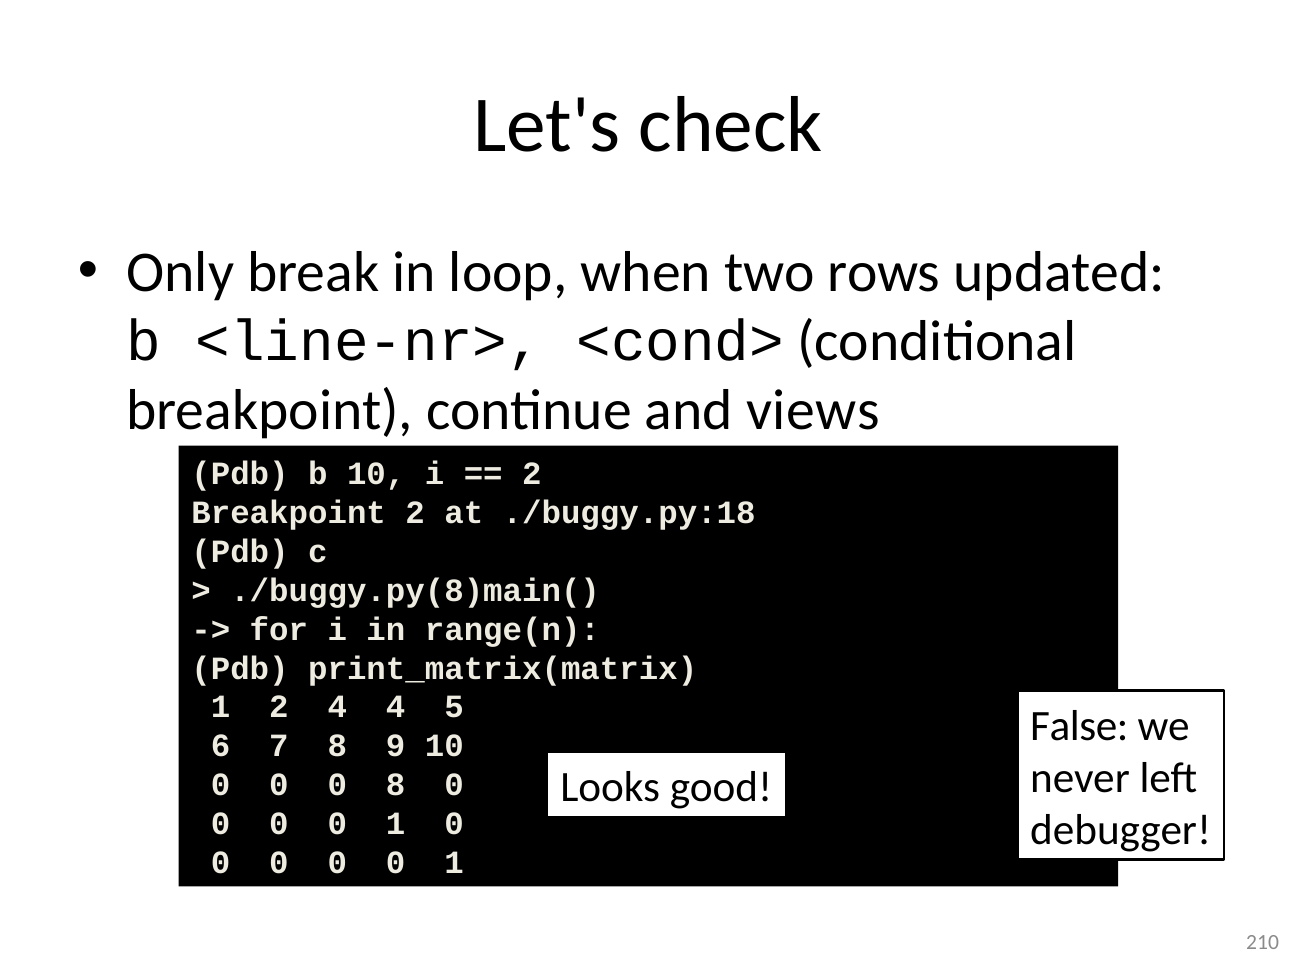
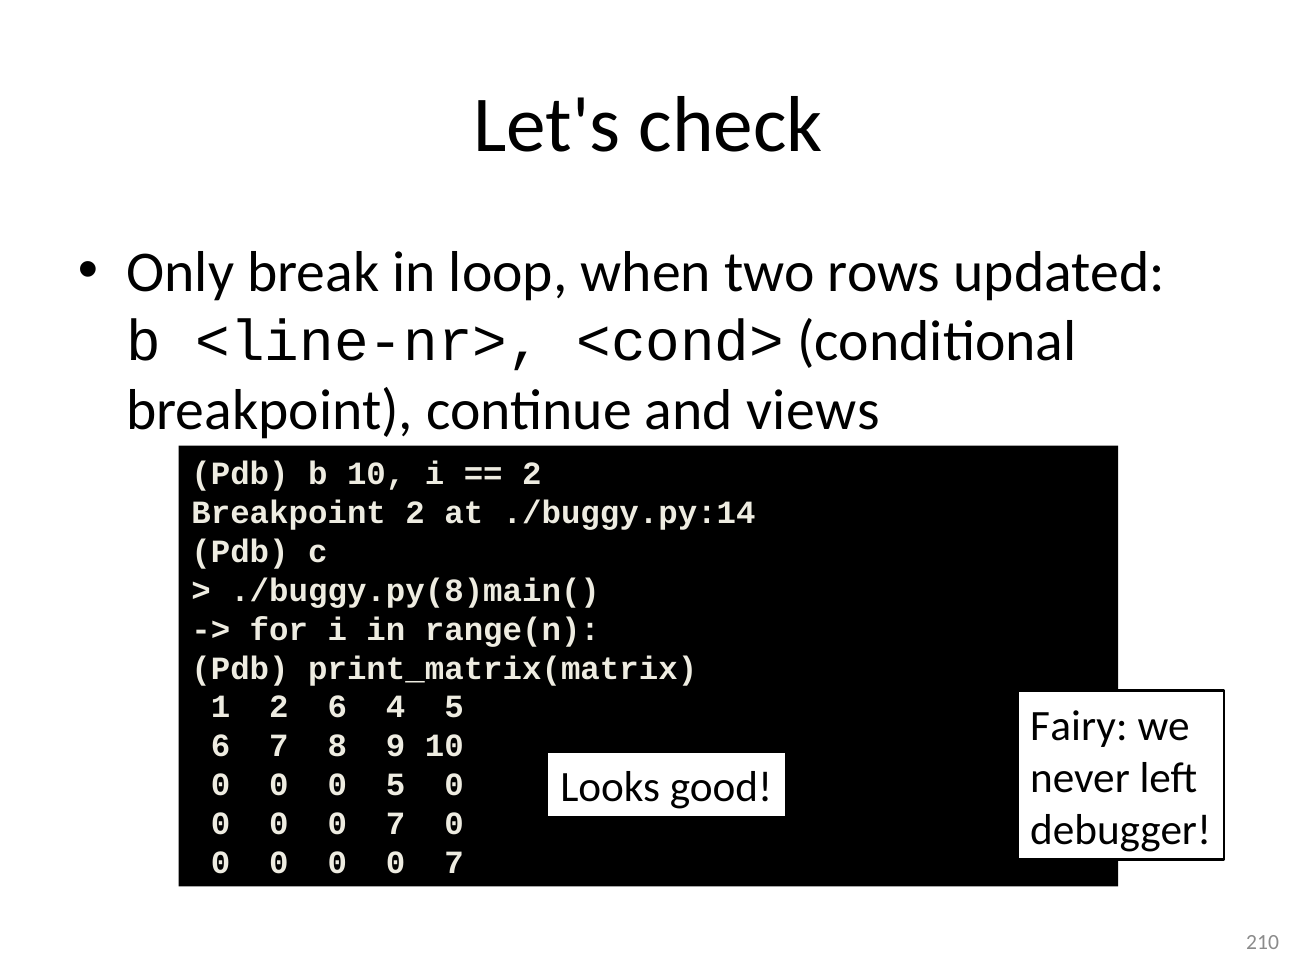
./buggy.py:18: ./buggy.py:18 -> ./buggy.py:14
2 4: 4 -> 6
False: False -> Fairy
0 8: 8 -> 5
1 at (396, 824): 1 -> 7
1 at (454, 863): 1 -> 7
